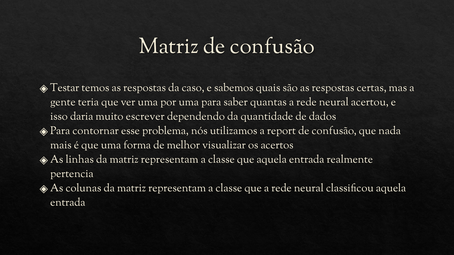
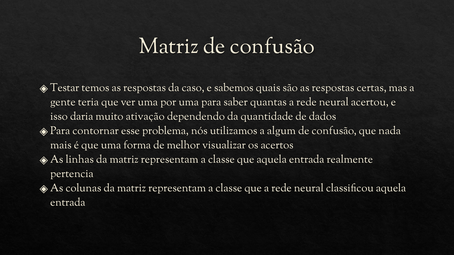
escrever: escrever -> ativação
report: report -> algum
